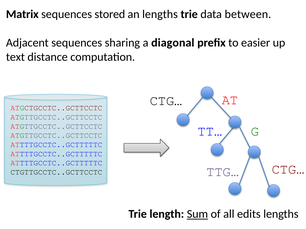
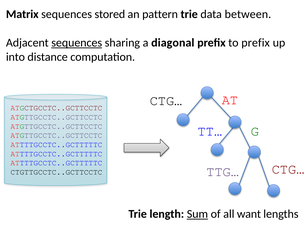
an lengths: lengths -> pattern
sequences at (77, 43) underline: none -> present
to easier: easier -> prefix
text: text -> into
edits: edits -> want
